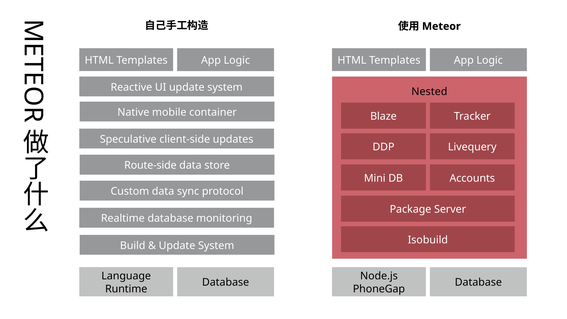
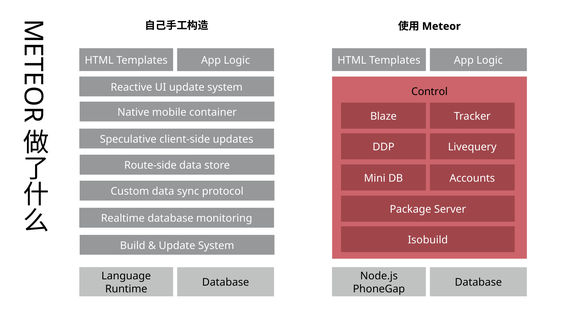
Nested: Nested -> Control
